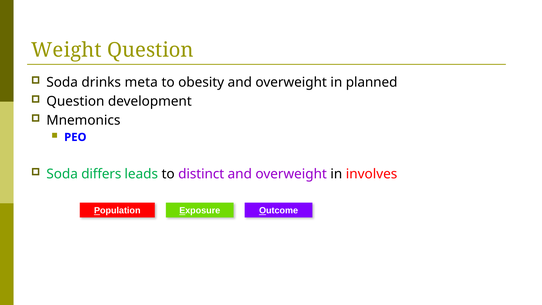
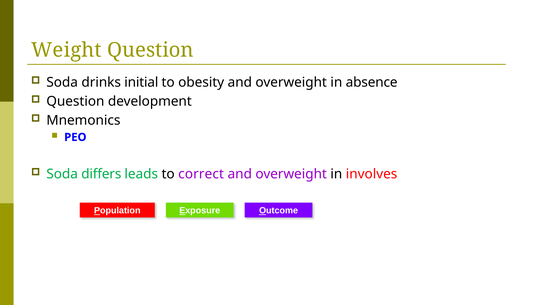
meta: meta -> initial
planned: planned -> absence
distinct: distinct -> correct
